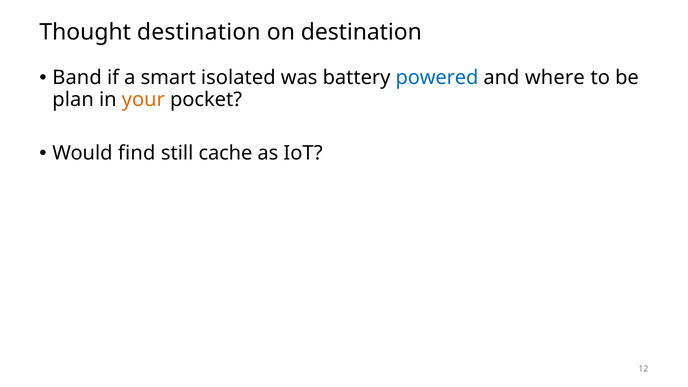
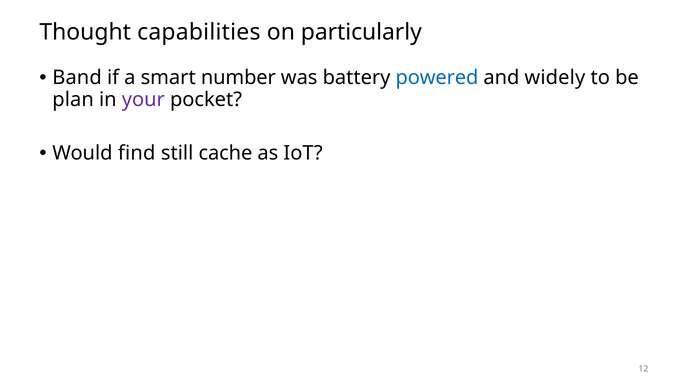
Thought destination: destination -> capabilities
on destination: destination -> particularly
isolated: isolated -> number
where: where -> widely
your colour: orange -> purple
